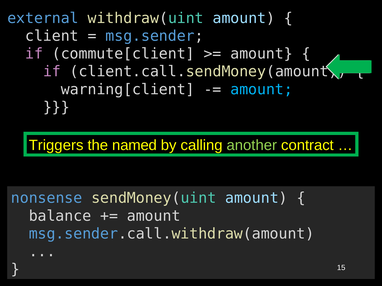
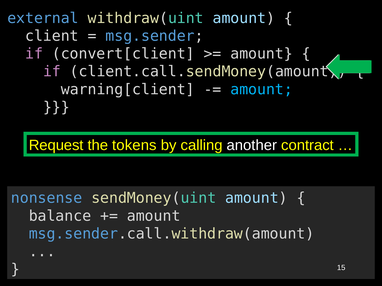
commute[client: commute[client -> convert[client
Triggers: Triggers -> Request
named: named -> tokens
another colour: light green -> white
